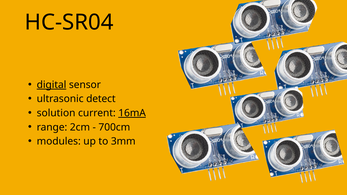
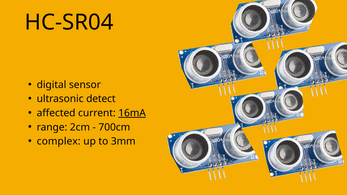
digital underline: present -> none
solution: solution -> affected
modules: modules -> complex
